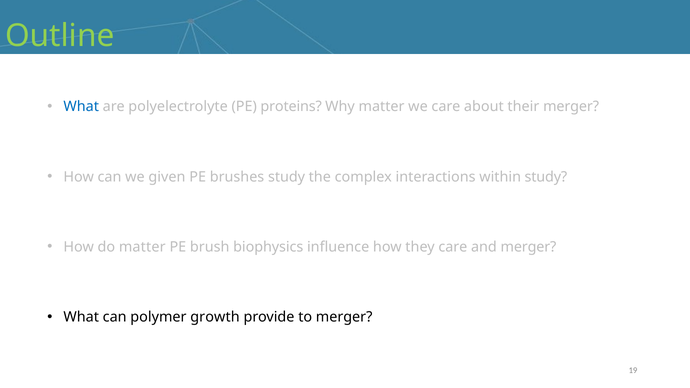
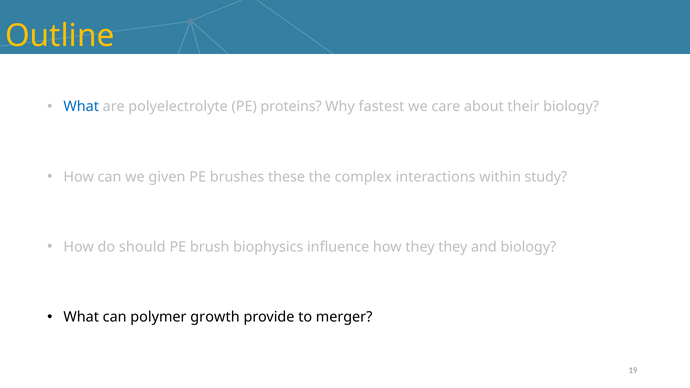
Outline colour: light green -> yellow
Why matter: matter -> fastest
their merger: merger -> biology
brushes study: study -> these
do matter: matter -> should
they care: care -> they
and merger: merger -> biology
